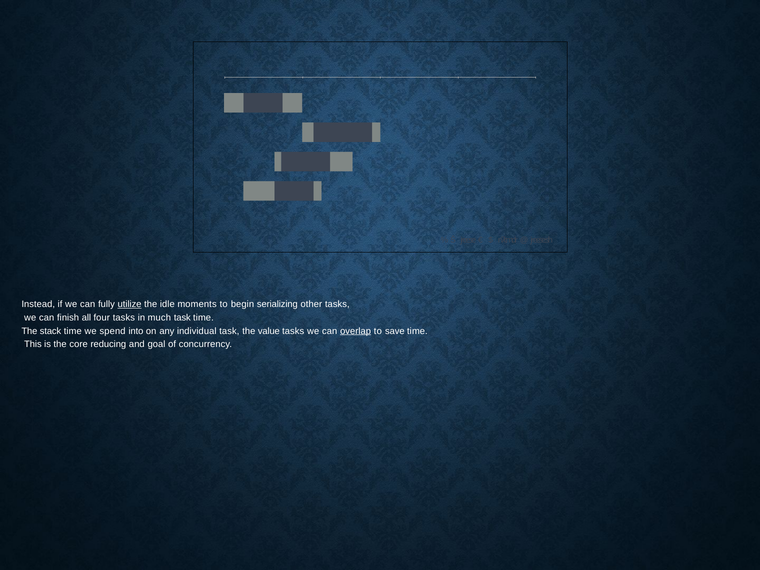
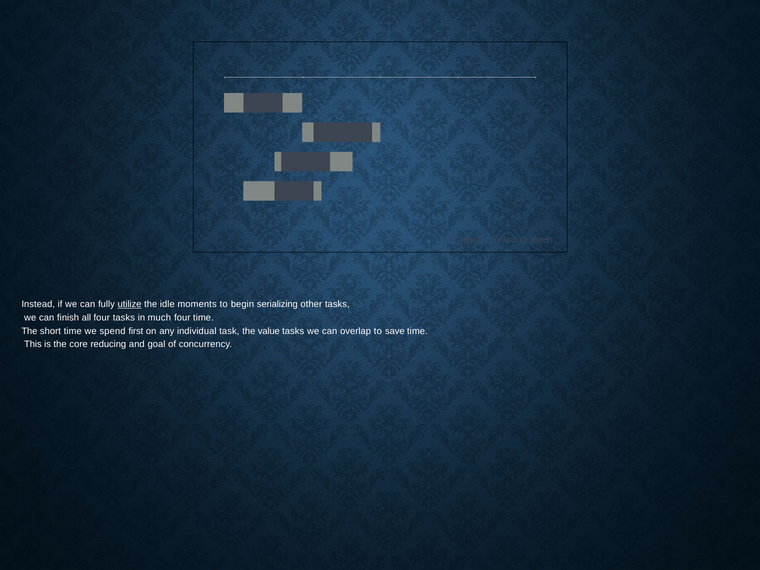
much task: task -> four
stack: stack -> short
into: into -> first
overlap underline: present -> none
